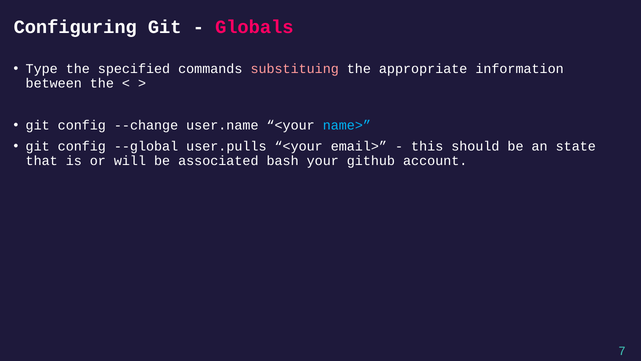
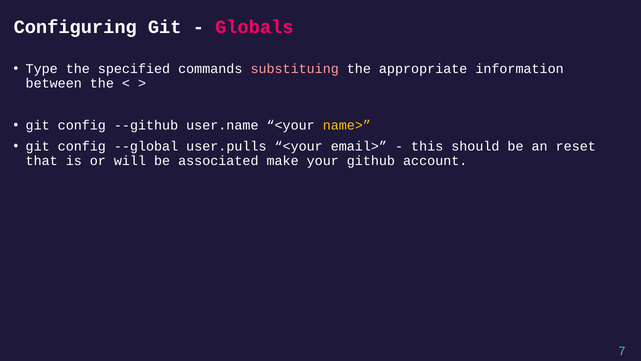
--change: --change -> --github
name> colour: light blue -> yellow
state: state -> reset
bash: bash -> make
